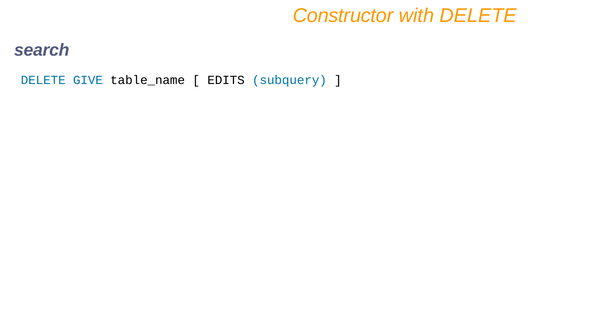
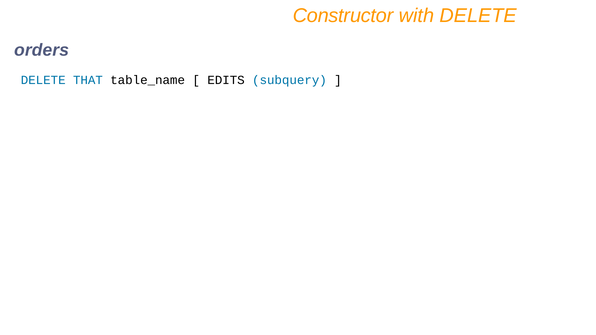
search: search -> orders
GIVE: GIVE -> THAT
